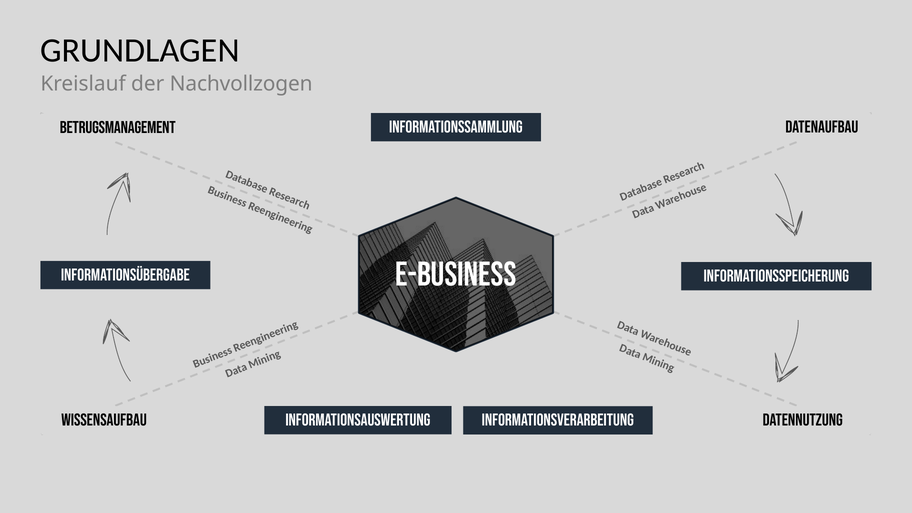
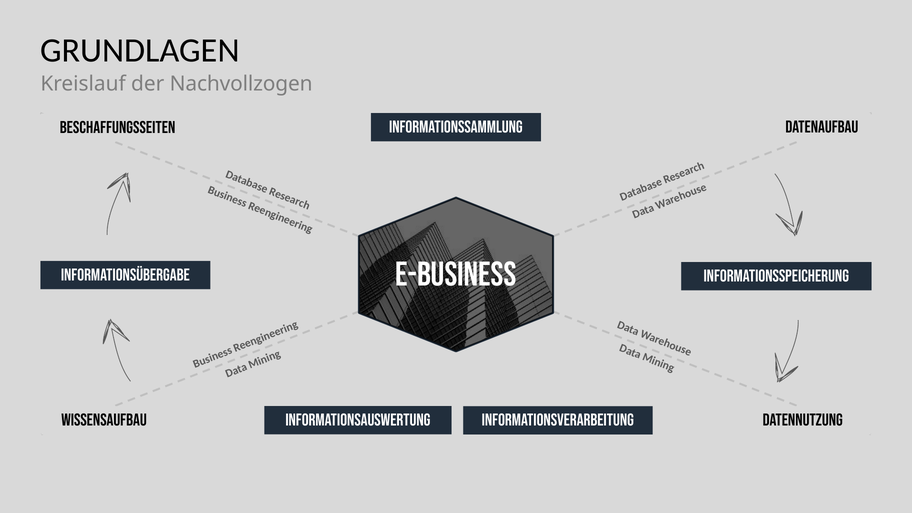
Betrugsmanagement: Betrugsmanagement -> Beschaffungsseiten
